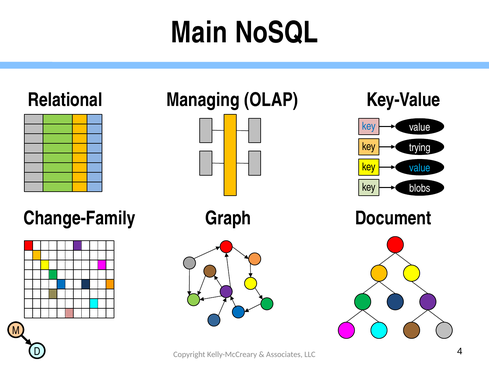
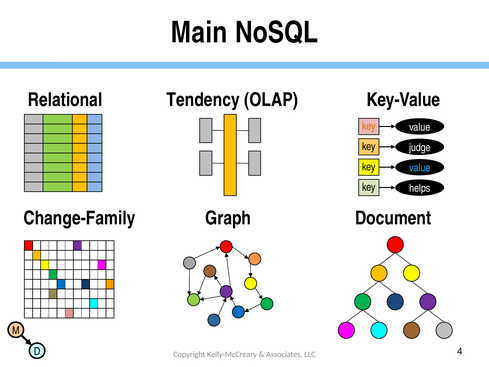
Managing: Managing -> Tendency
key at (369, 126) colour: blue -> orange
trying: trying -> judge
blobs: blobs -> helps
